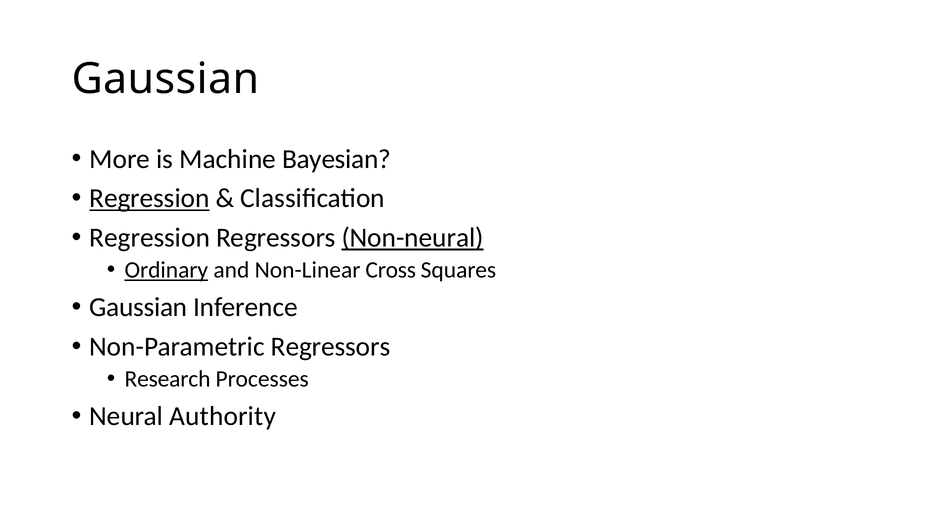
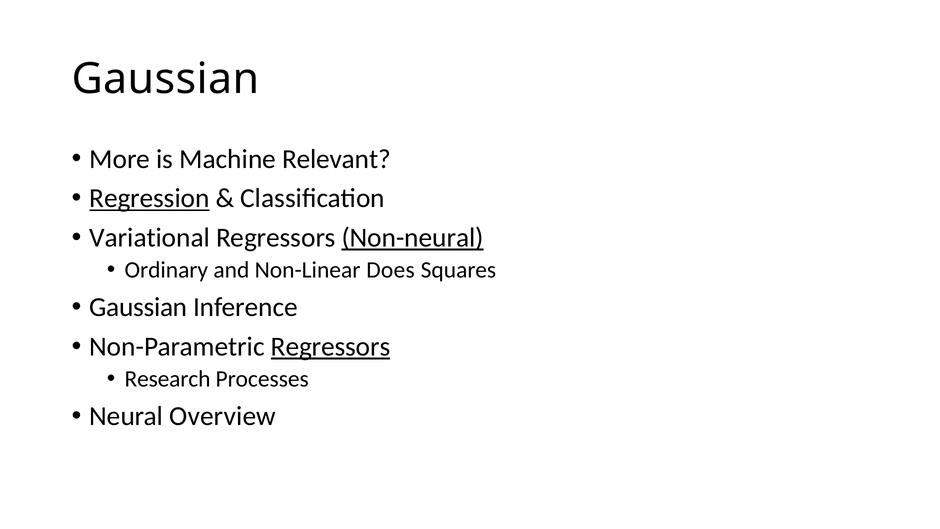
Bayesian: Bayesian -> Relevant
Regression at (150, 238): Regression -> Variational
Ordinary underline: present -> none
Cross: Cross -> Does
Regressors at (331, 347) underline: none -> present
Authority: Authority -> Overview
